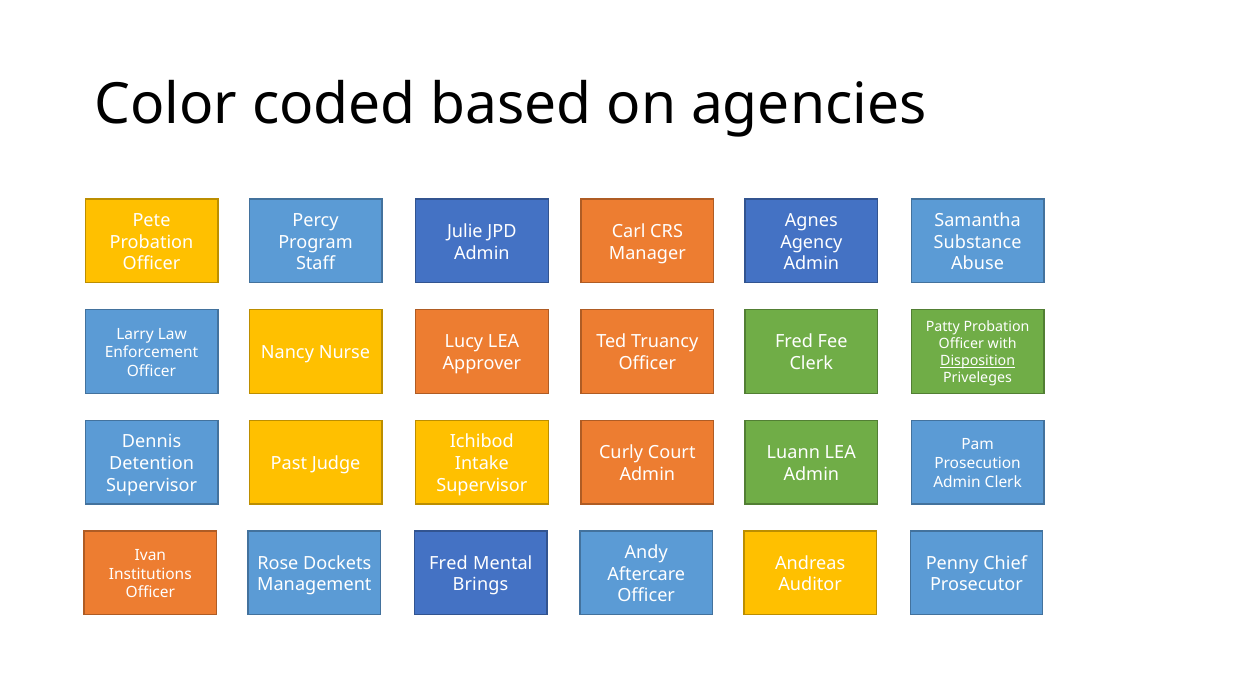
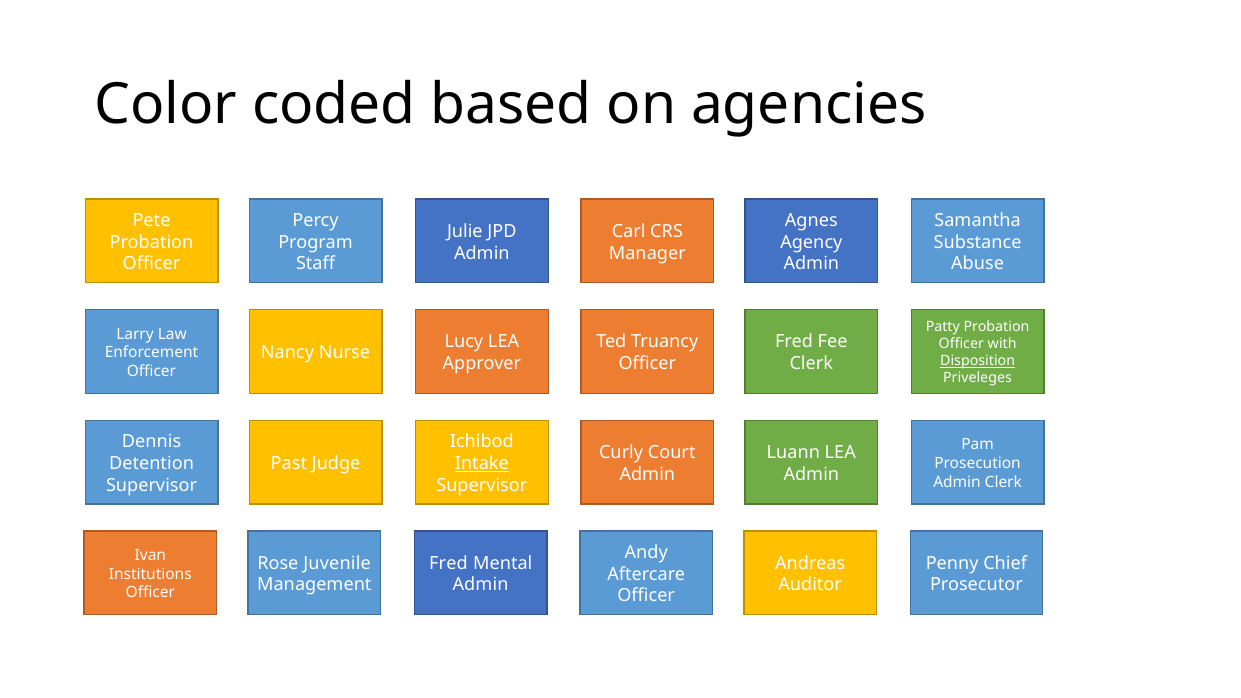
Intake underline: none -> present
Dockets: Dockets -> Juvenile
Brings at (480, 585): Brings -> Admin
